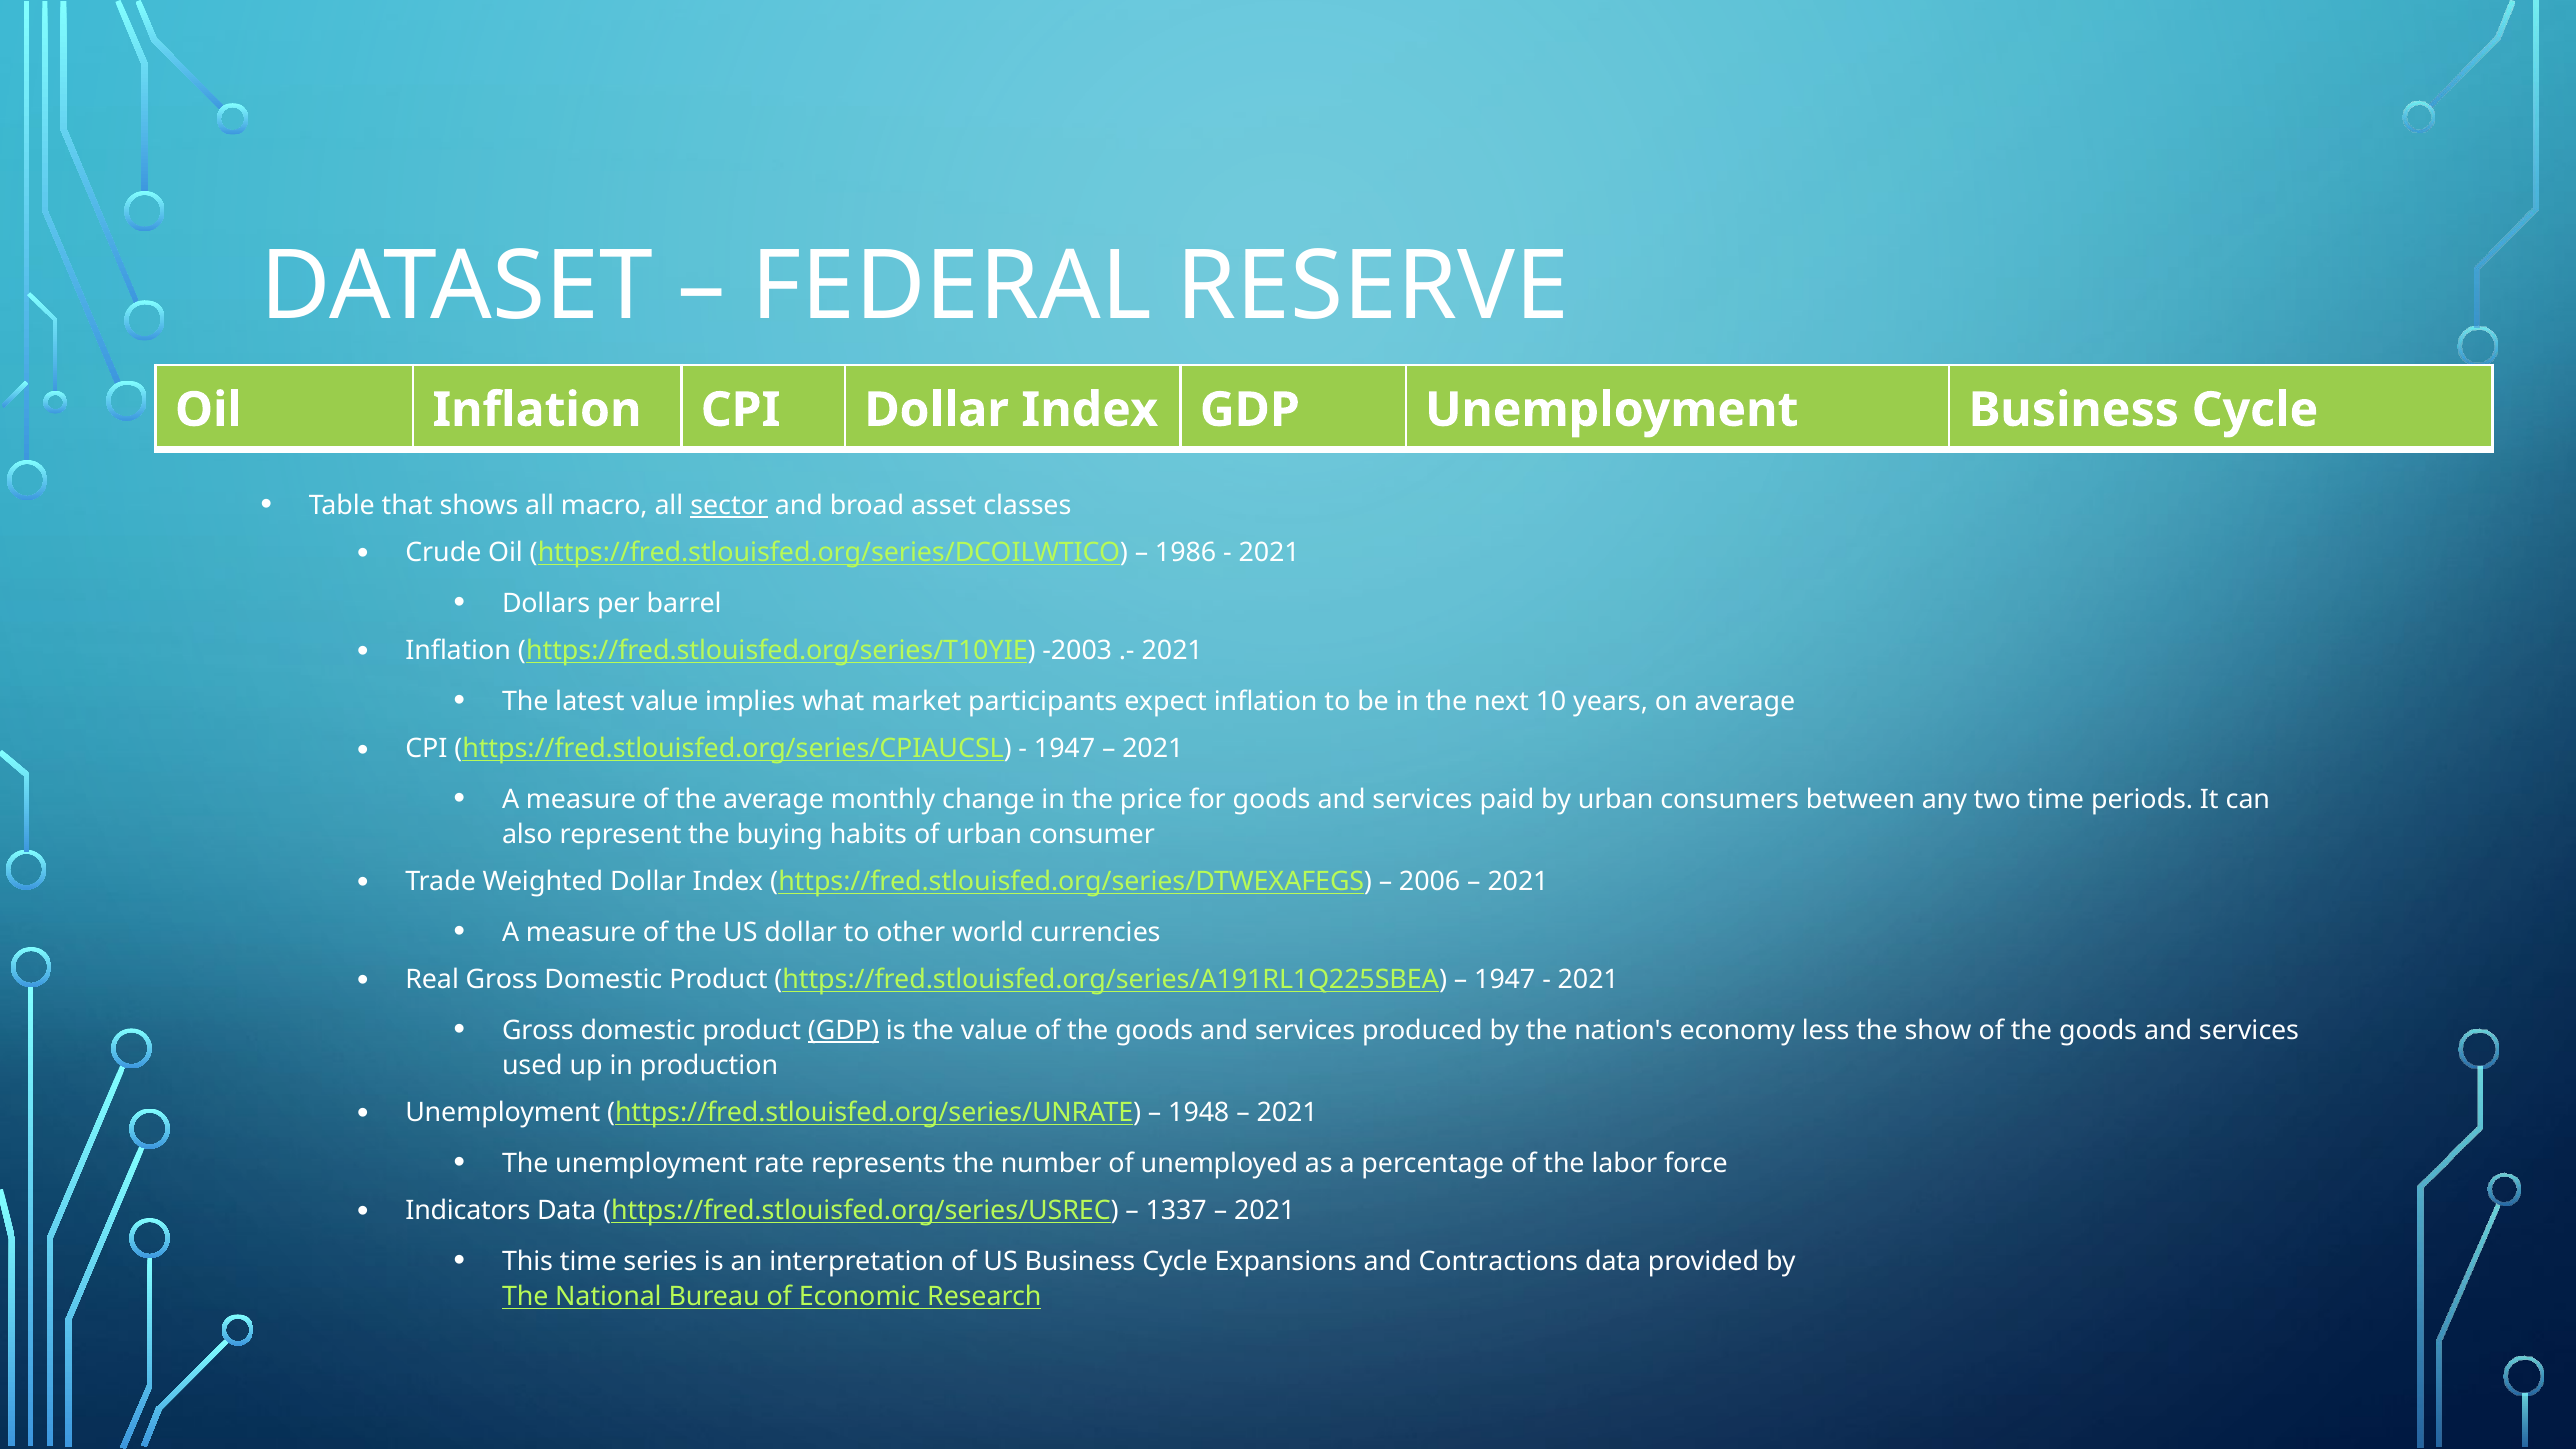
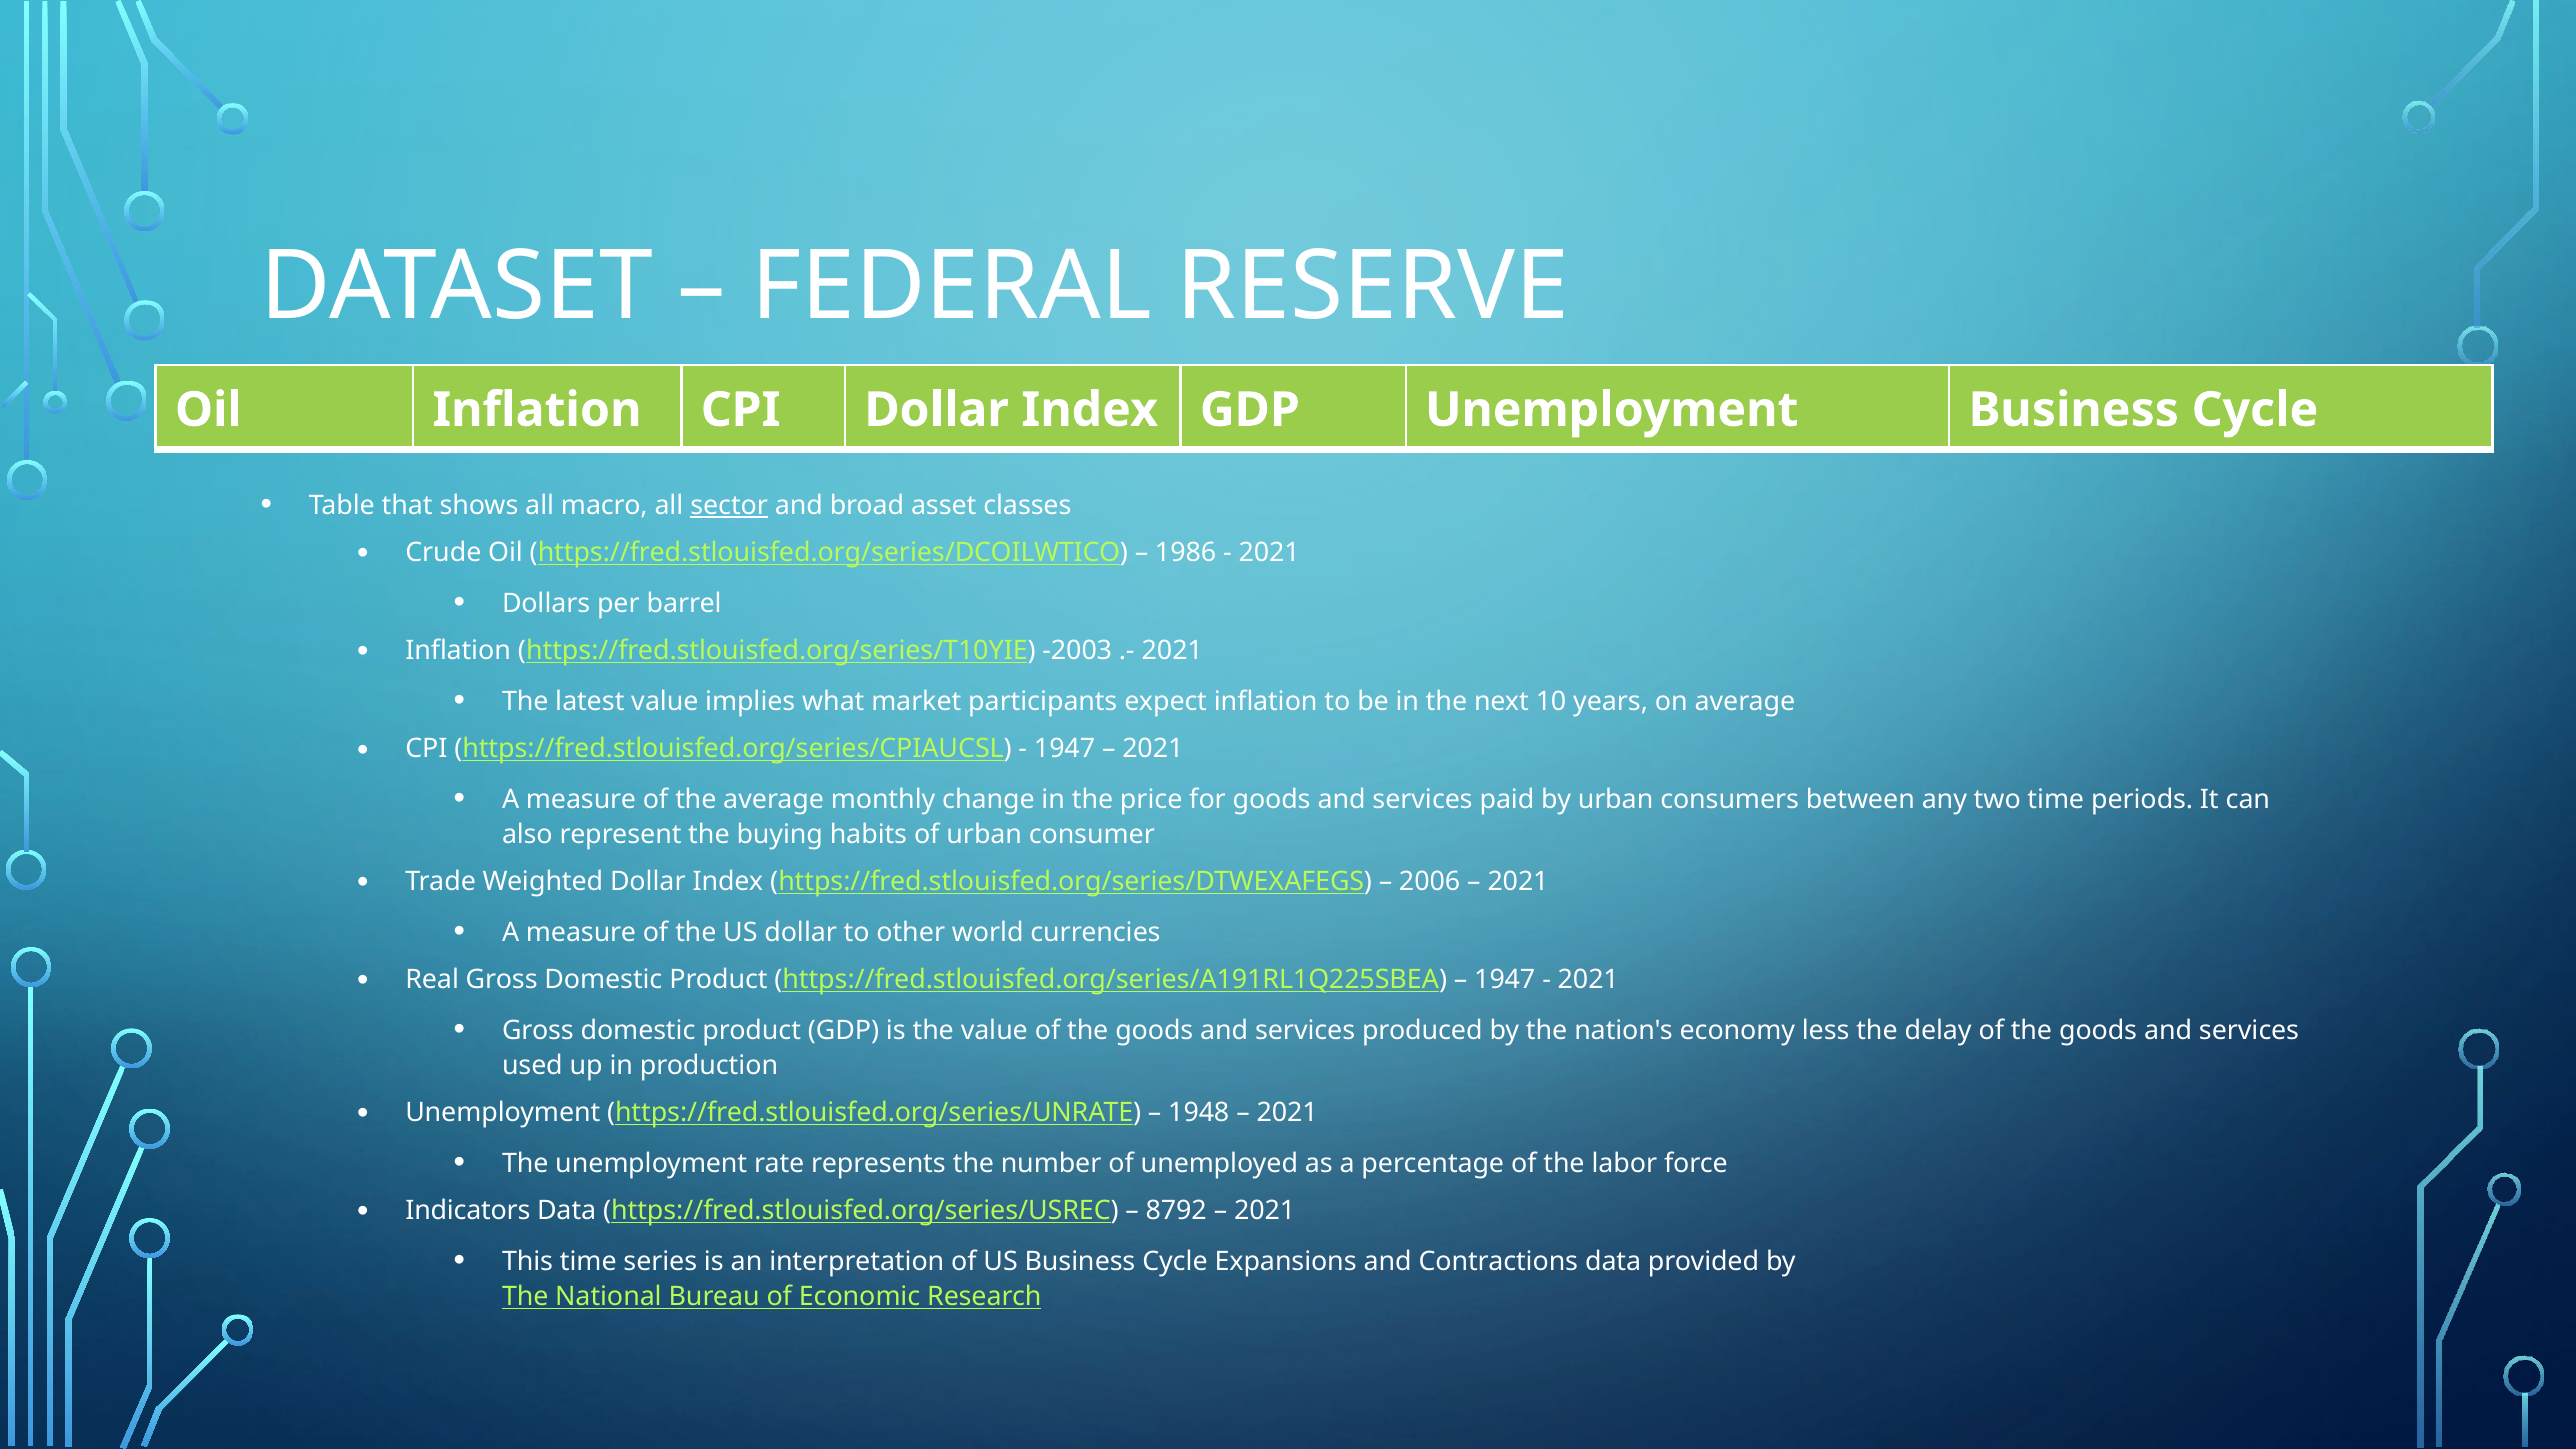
GDP at (844, 1030) underline: present -> none
show: show -> delay
1337: 1337 -> 8792
